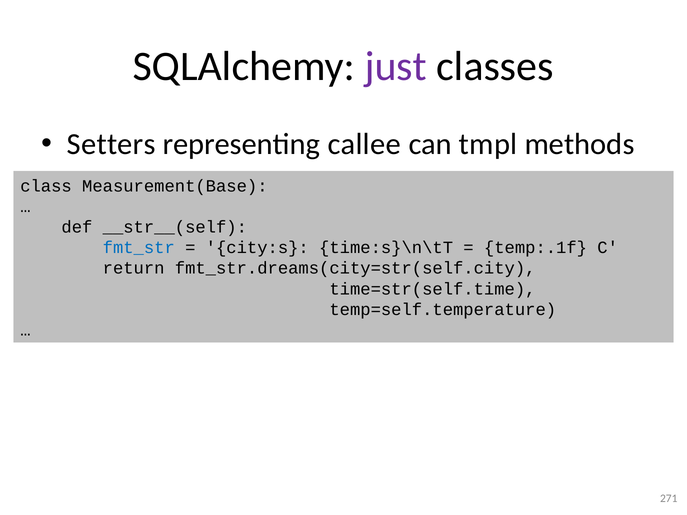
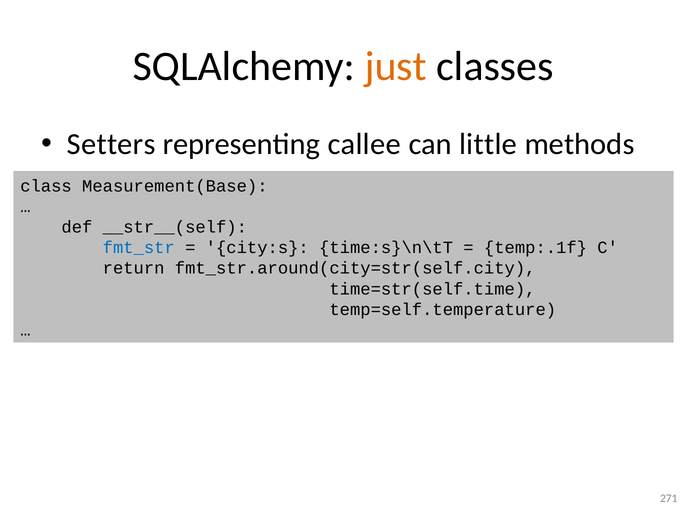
just colour: purple -> orange
tmpl: tmpl -> little
fmt_str.dreams(city=str(self.city: fmt_str.dreams(city=str(self.city -> fmt_str.around(city=str(self.city
